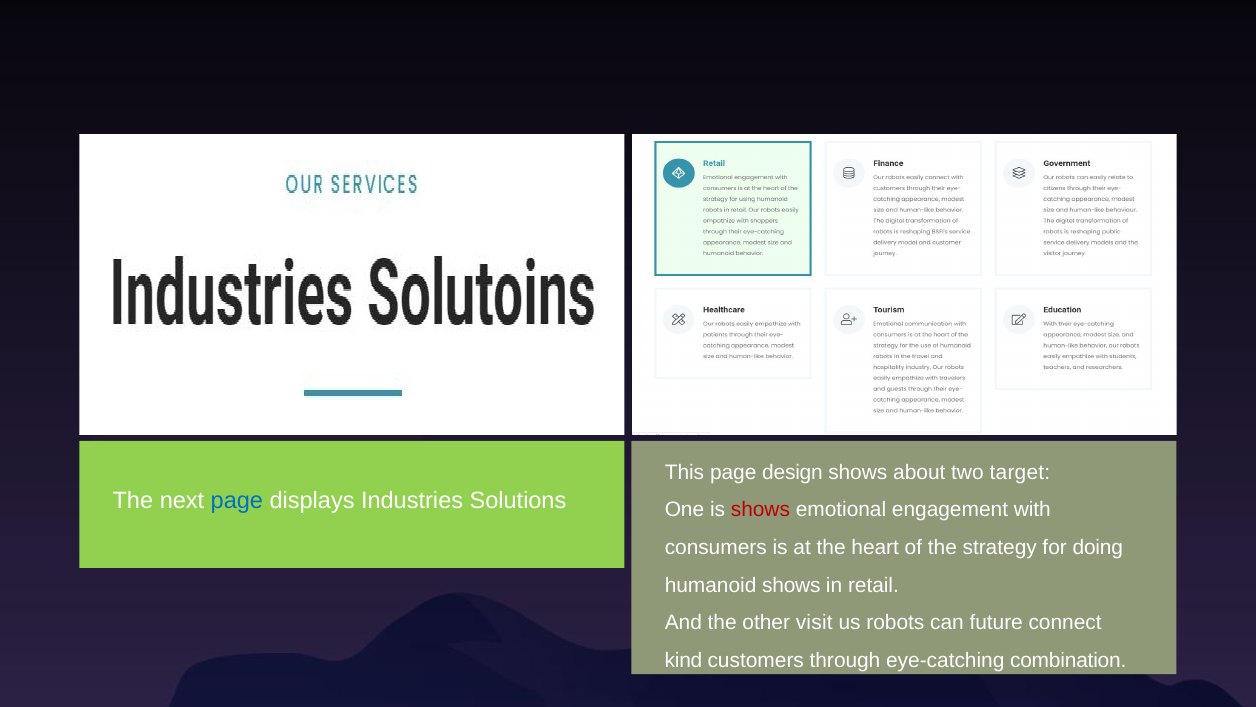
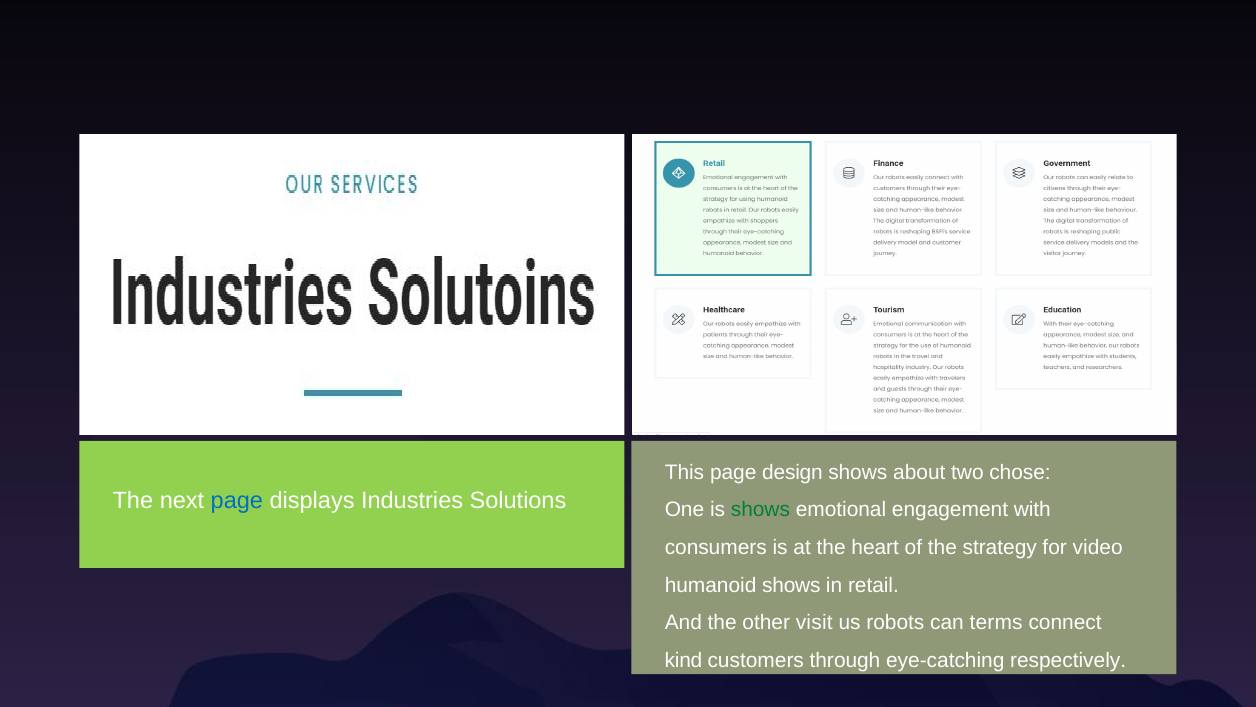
target: target -> chose
shows at (760, 509) colour: red -> green
doing: doing -> video
future: future -> terms
combination: combination -> respectively
